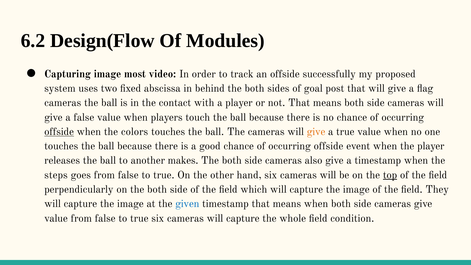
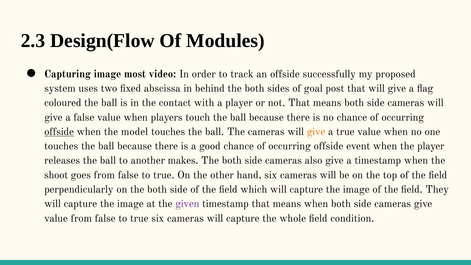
6.2: 6.2 -> 2.3
cameras at (63, 103): cameras -> coloured
colors: colors -> model
steps: steps -> shoot
top underline: present -> none
given colour: blue -> purple
